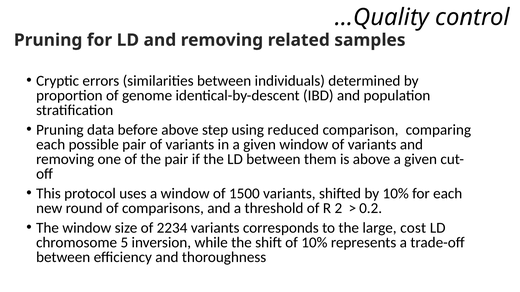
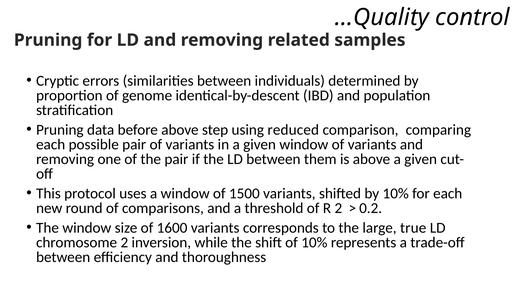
2234: 2234 -> 1600
cost: cost -> true
chromosome 5: 5 -> 2
